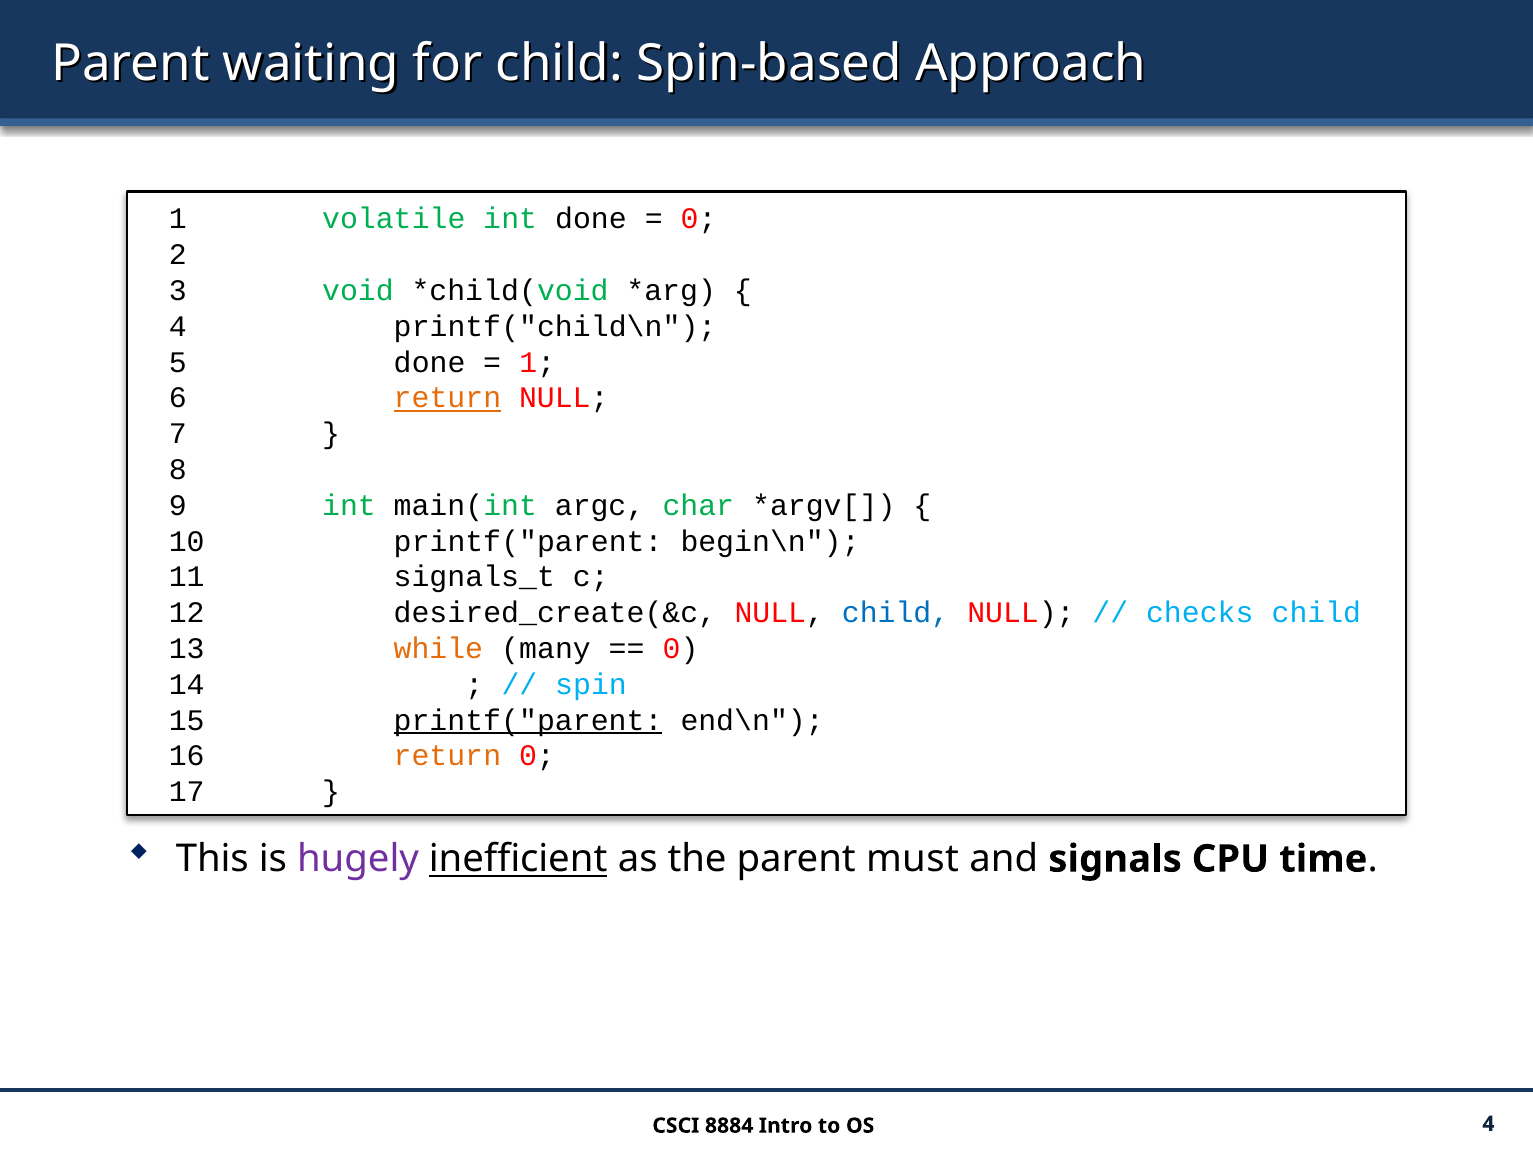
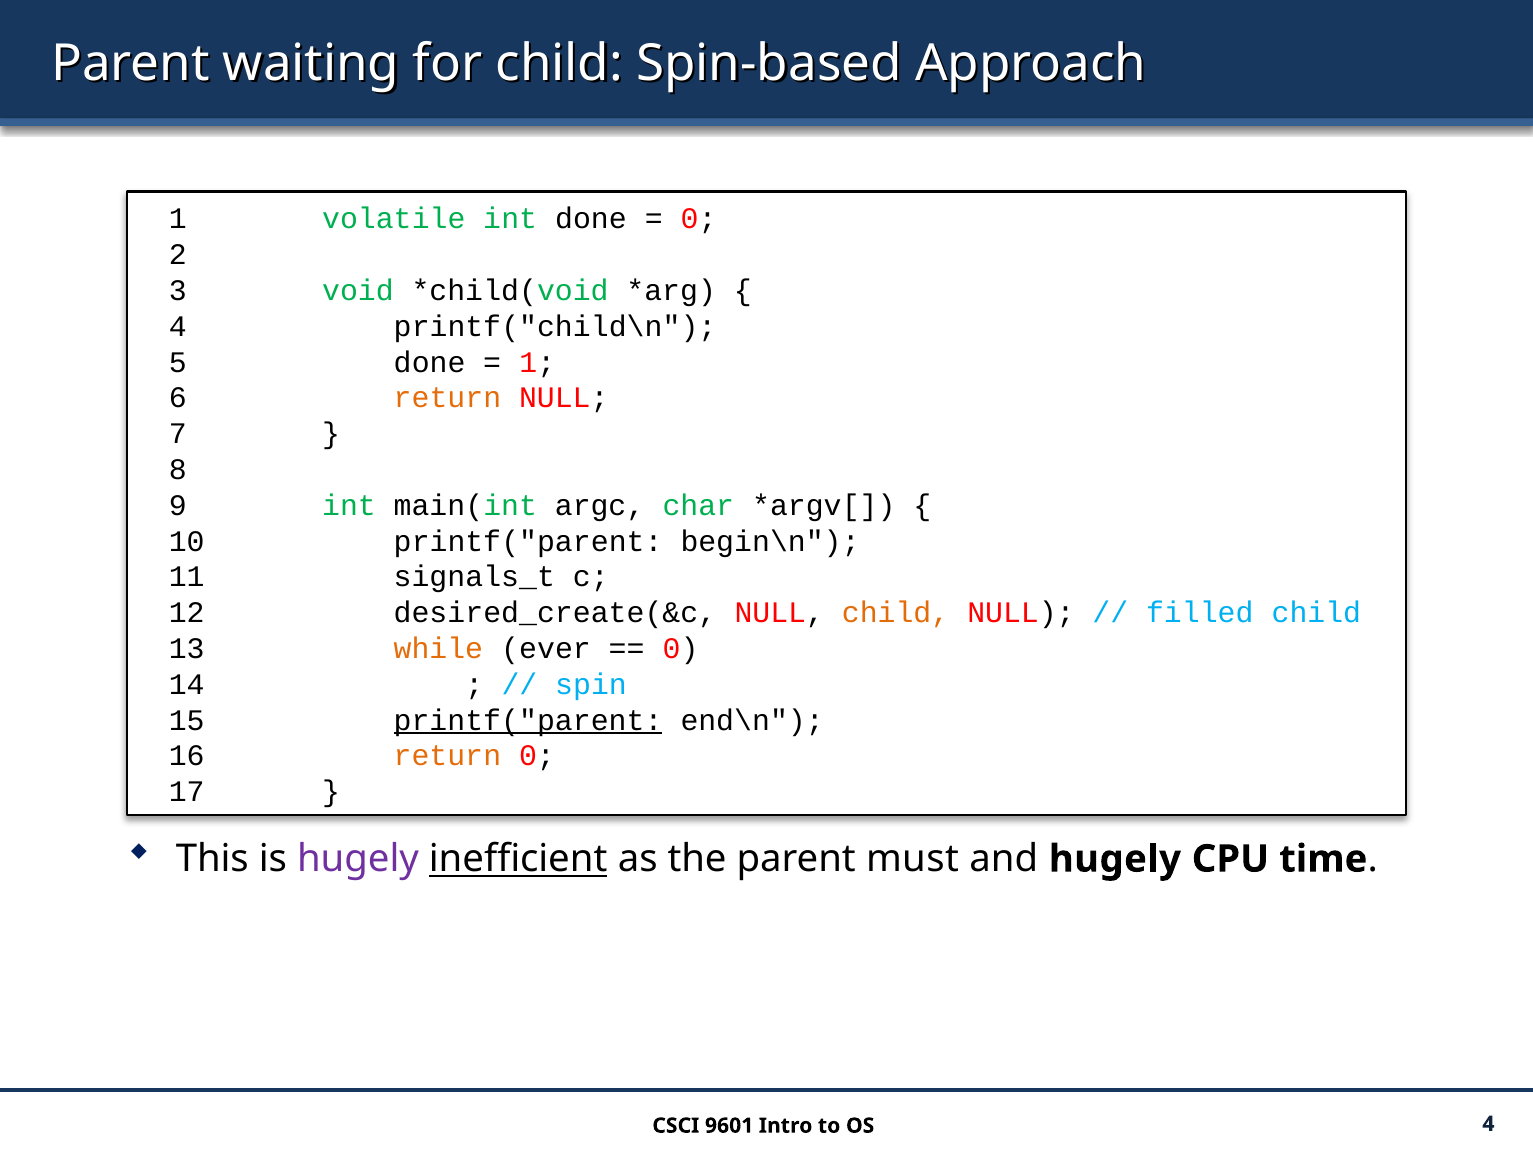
return at (447, 398) underline: present -> none
child at (896, 613) colour: blue -> orange
checks: checks -> filled
many: many -> ever
and signals: signals -> hugely
8884: 8884 -> 9601
